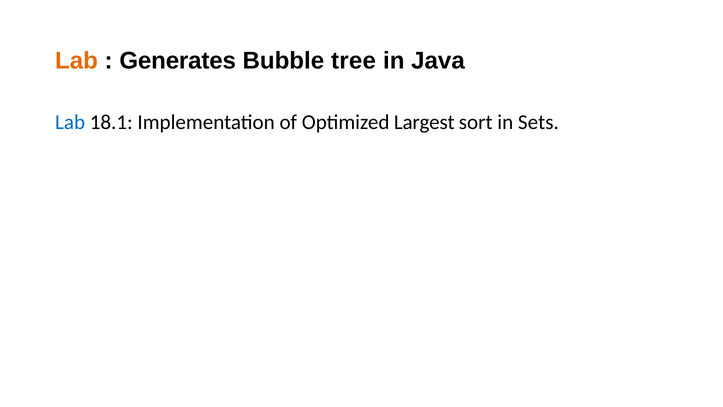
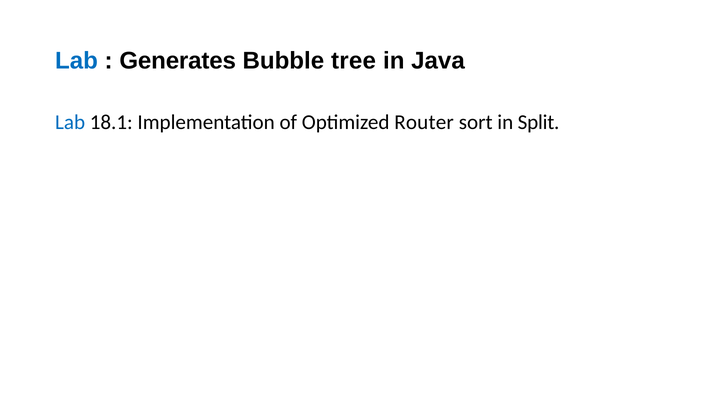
Lab at (77, 61) colour: orange -> blue
Largest: Largest -> Router
Sets: Sets -> Split
